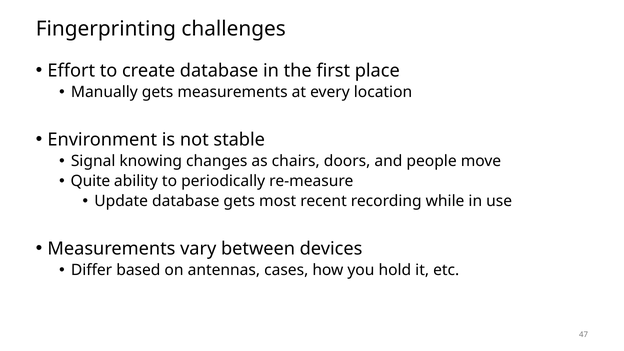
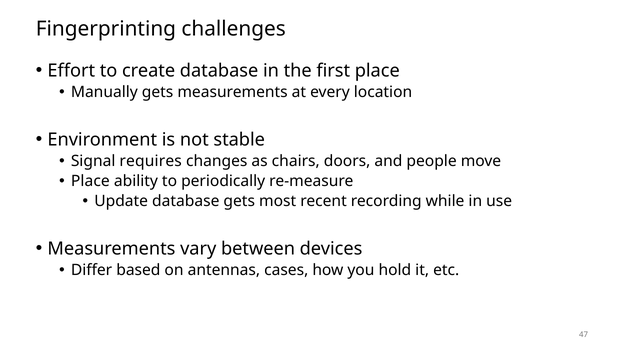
knowing: knowing -> requires
Quite at (90, 181): Quite -> Place
